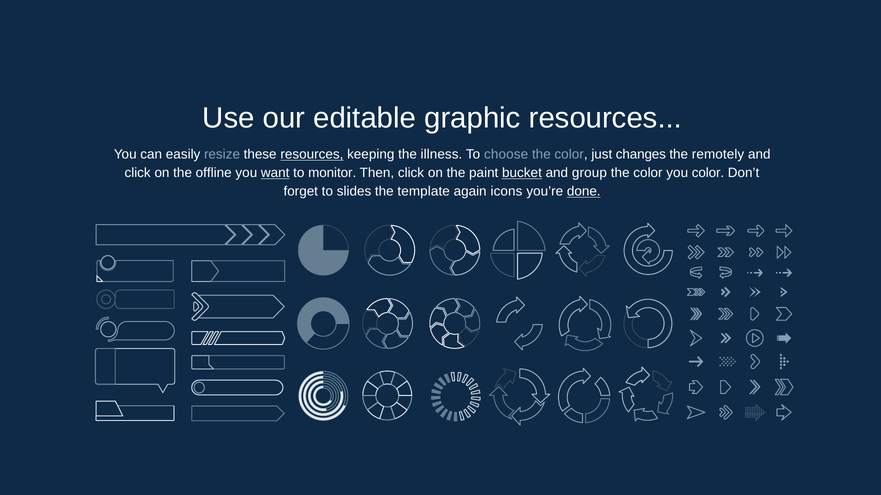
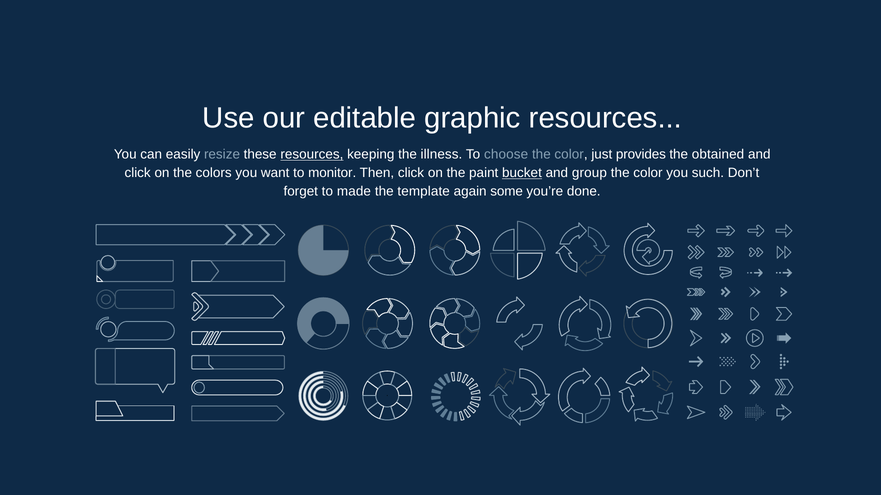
changes: changes -> provides
remotely: remotely -> obtained
offline: offline -> colors
want underline: present -> none
you color: color -> such
slides: slides -> made
icons: icons -> some
done underline: present -> none
